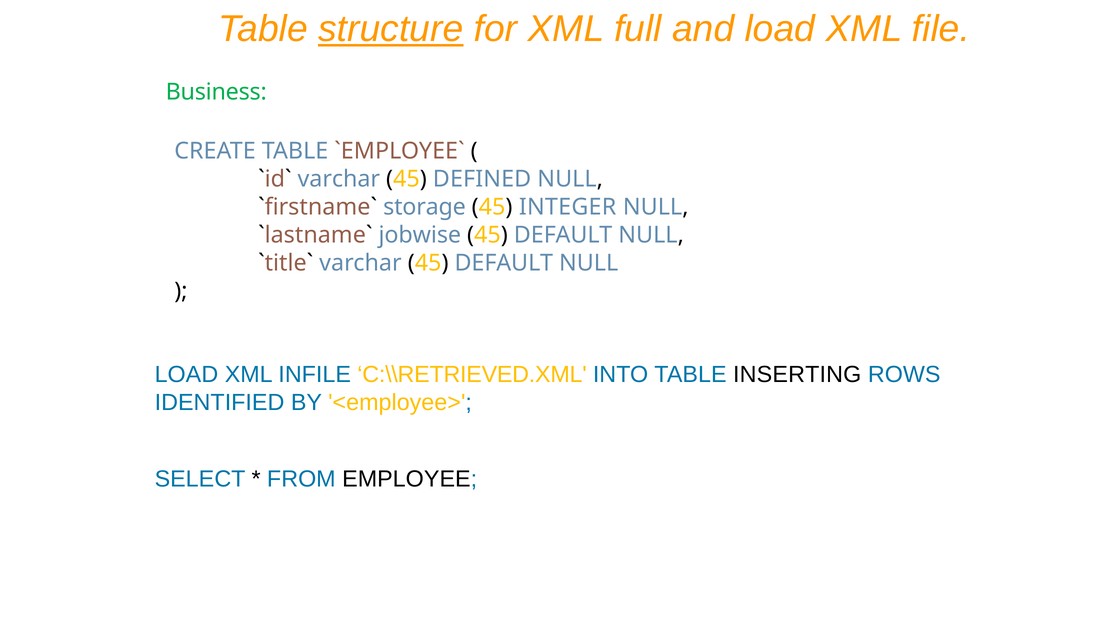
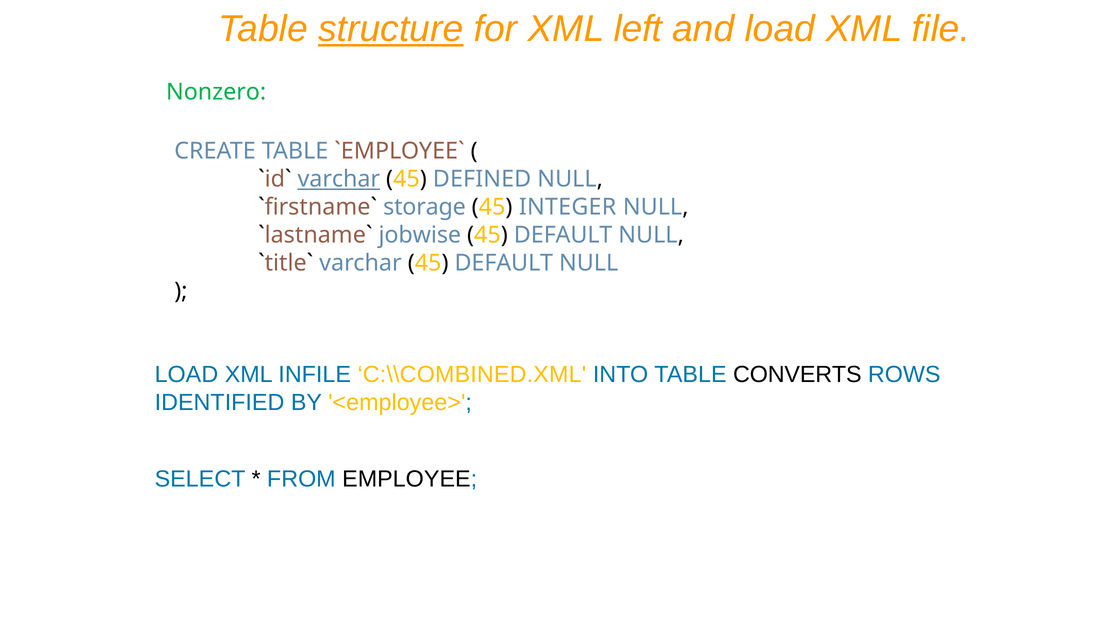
full: full -> left
Business: Business -> Nonzero
varchar at (339, 179) underline: none -> present
C:\\RETRIEVED.XML: C:\\RETRIEVED.XML -> C:\\COMBINED.XML
INSERTING: INSERTING -> CONVERTS
